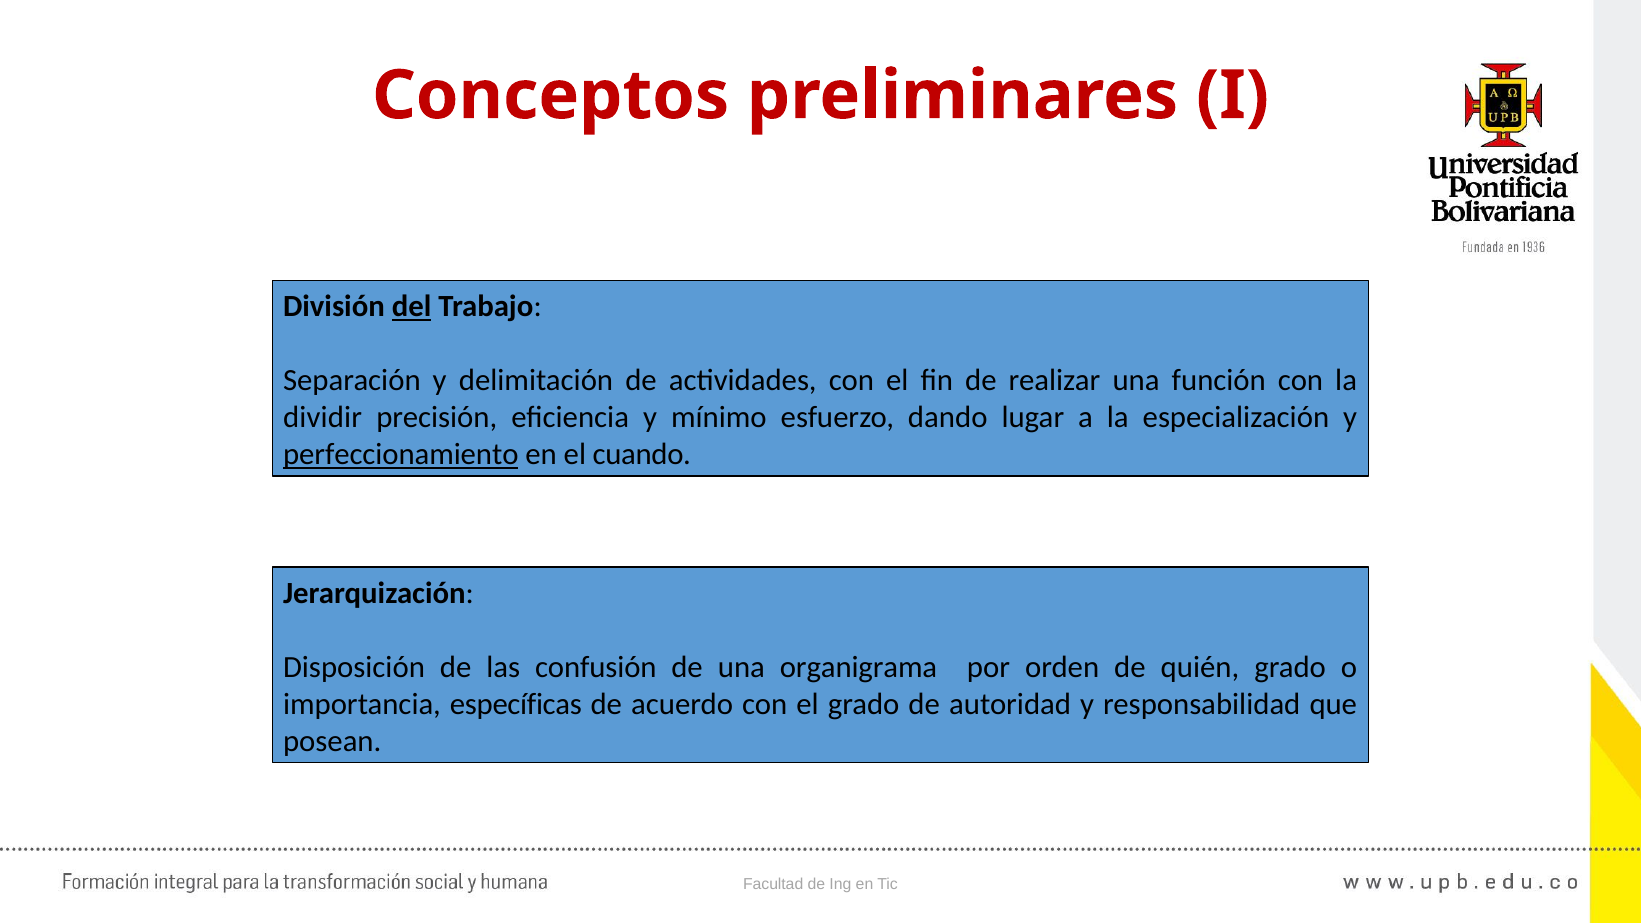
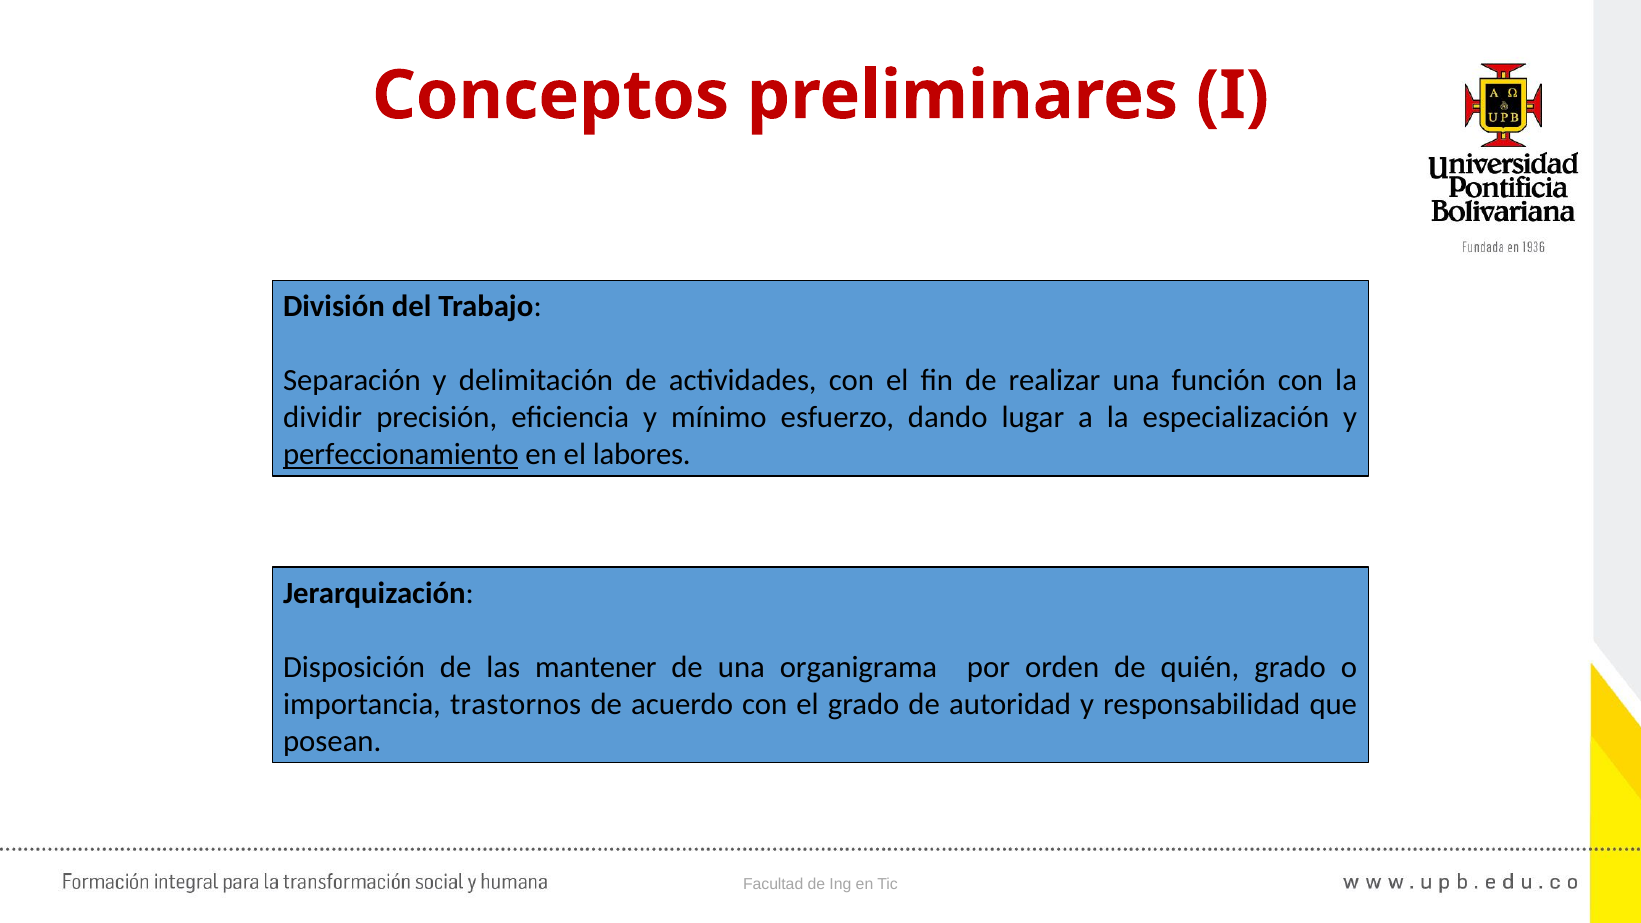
del underline: present -> none
cuando: cuando -> labores
confusión: confusión -> mantener
específicas: específicas -> trastornos
